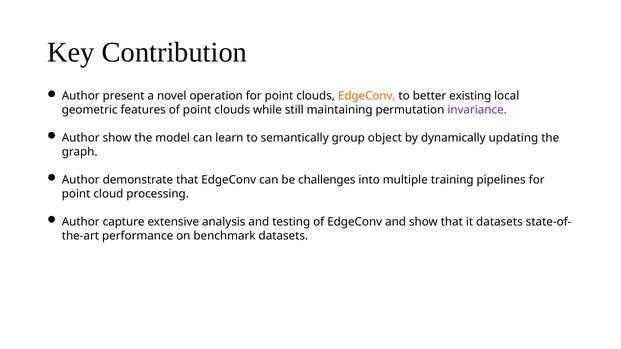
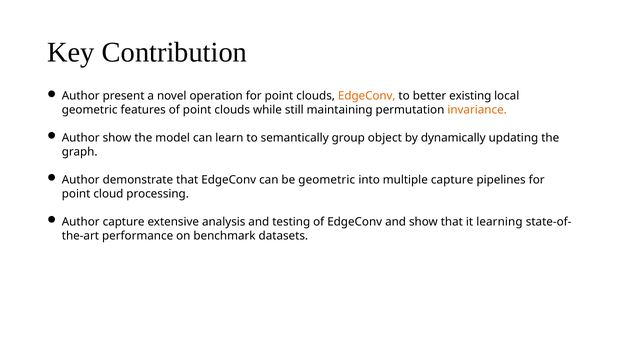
invariance colour: purple -> orange
be challenges: challenges -> geometric
multiple training: training -> capture
it datasets: datasets -> learning
